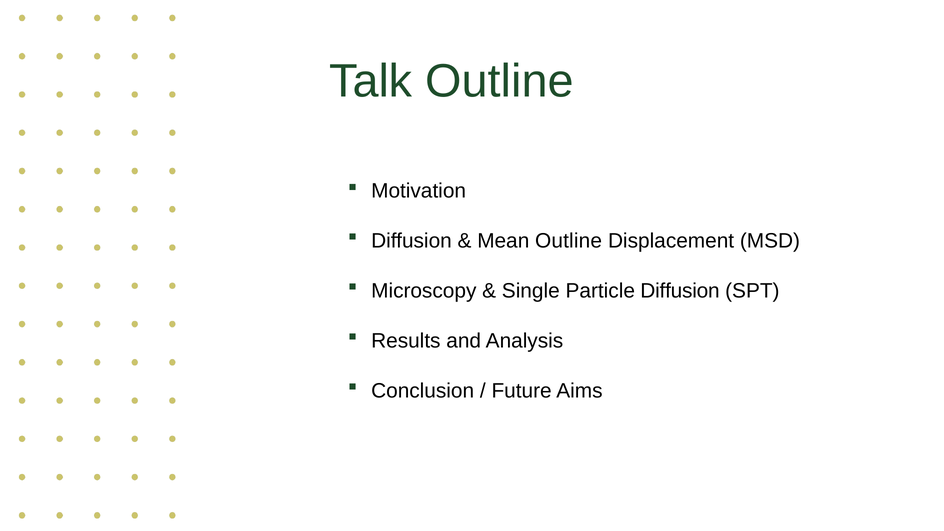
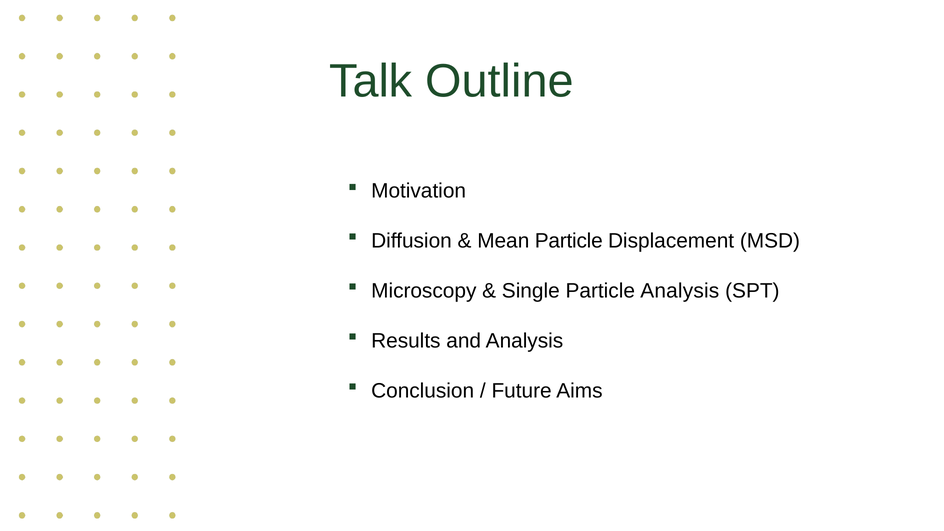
Mean Outline: Outline -> Particle
Particle Diffusion: Diffusion -> Analysis
